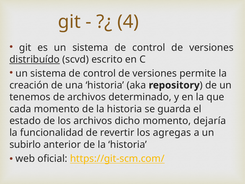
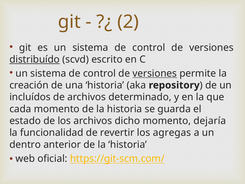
4: 4 -> 2
versiones at (155, 73) underline: none -> present
tenemos: tenemos -> incluídos
subirlo: subirlo -> dentro
